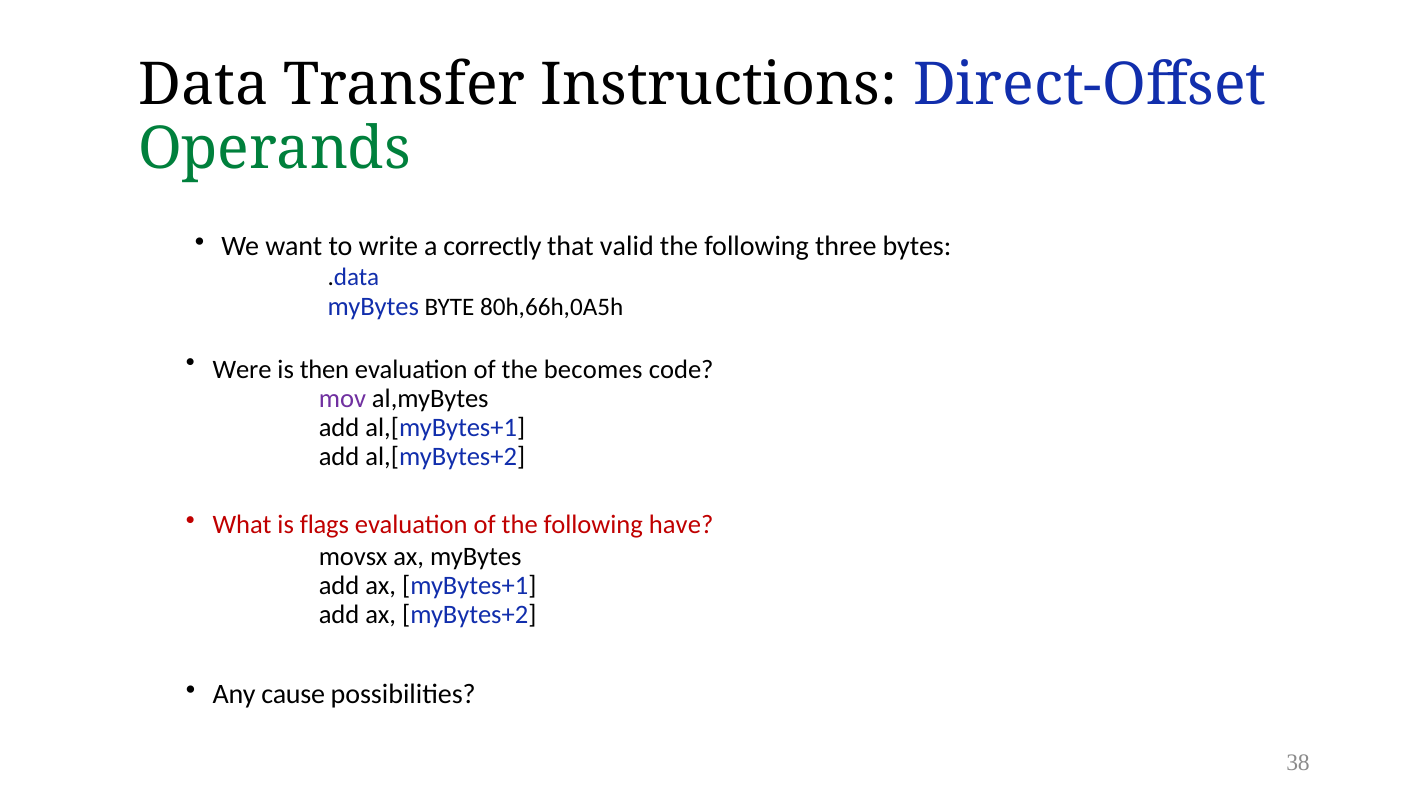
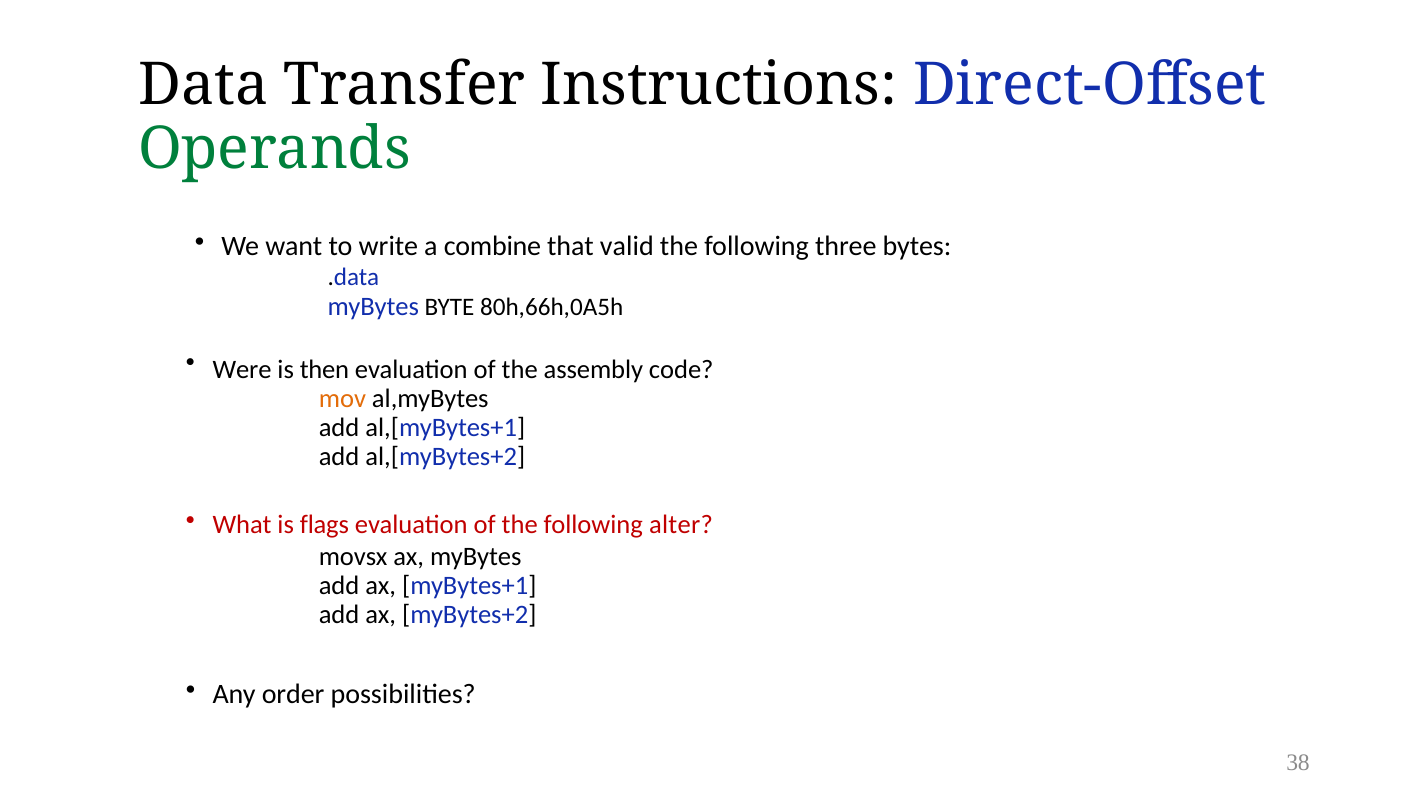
correctly: correctly -> combine
becomes: becomes -> assembly
mov colour: purple -> orange
have: have -> alter
cause: cause -> order
